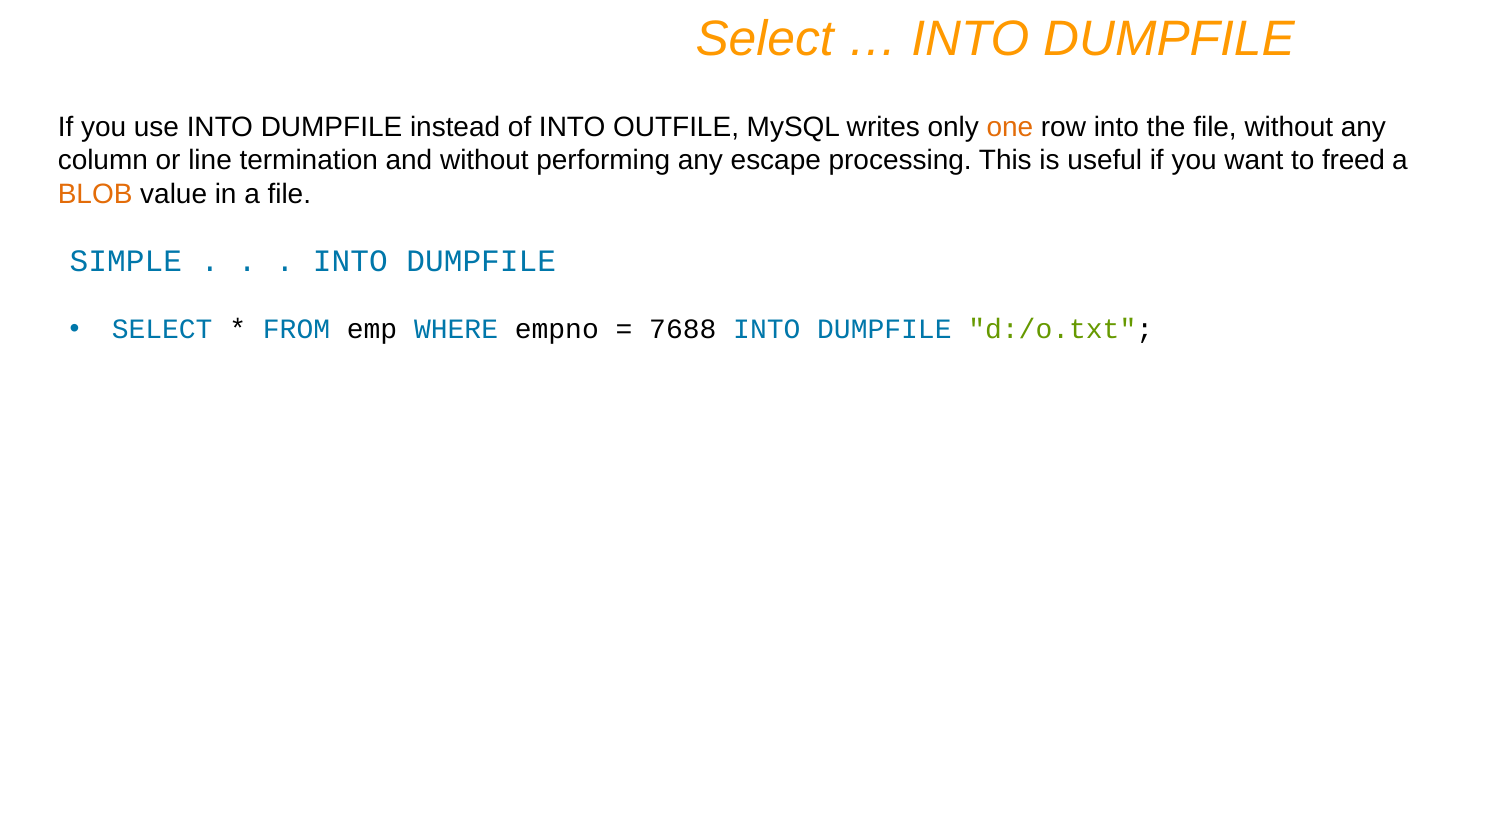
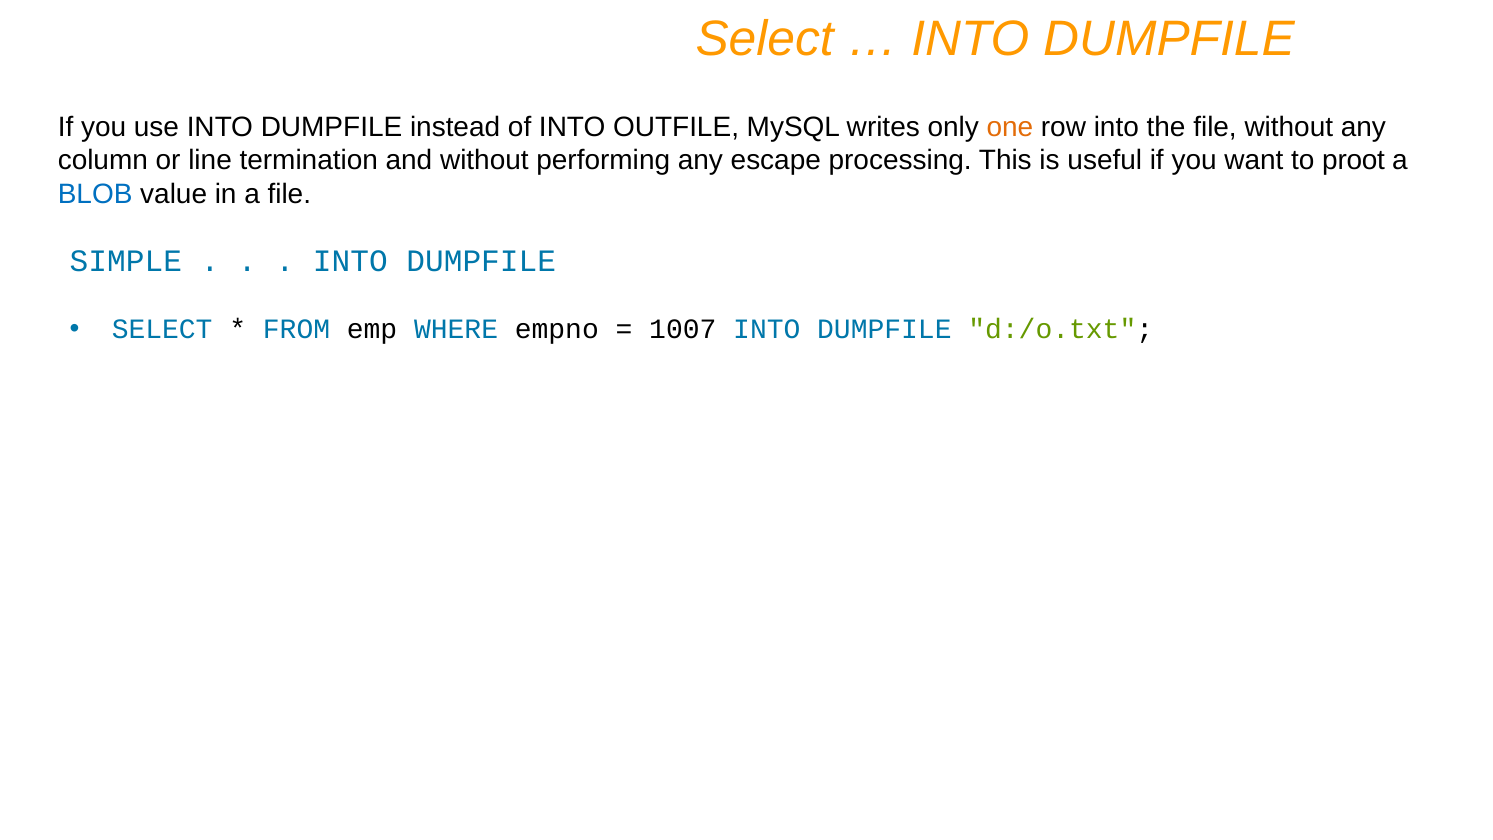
freed: freed -> proot
BLOB colour: orange -> blue
7688: 7688 -> 1007
